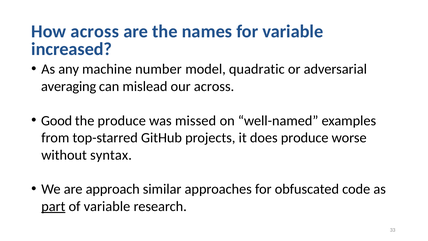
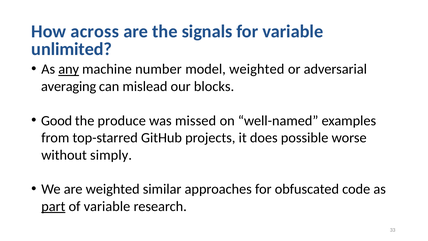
names: names -> signals
increased: increased -> unlimited
any underline: none -> present
model quadratic: quadratic -> weighted
our across: across -> blocks
does produce: produce -> possible
syntax: syntax -> simply
are approach: approach -> weighted
